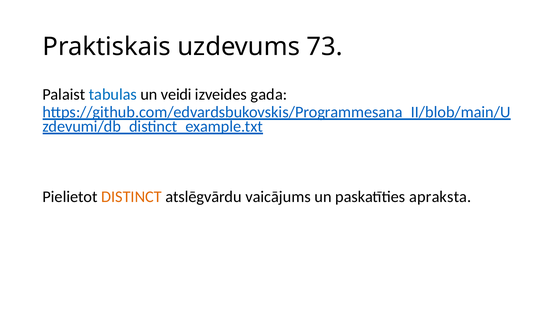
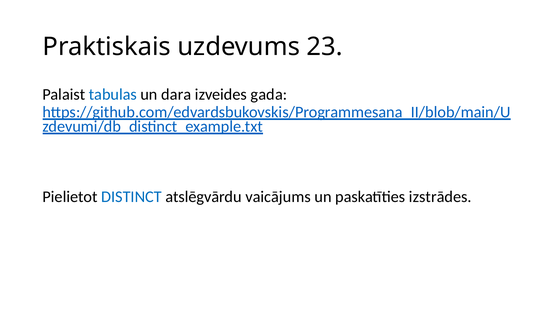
73: 73 -> 23
veidi: veidi -> dara
DISTINCT colour: orange -> blue
apraksta: apraksta -> izstrādes
